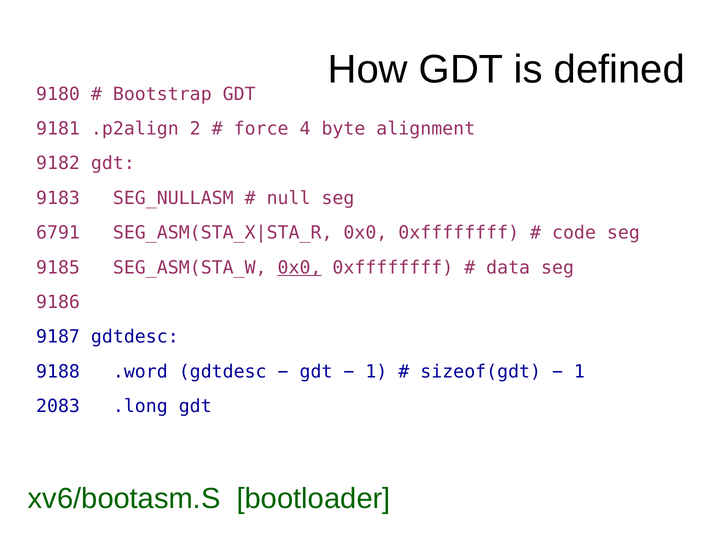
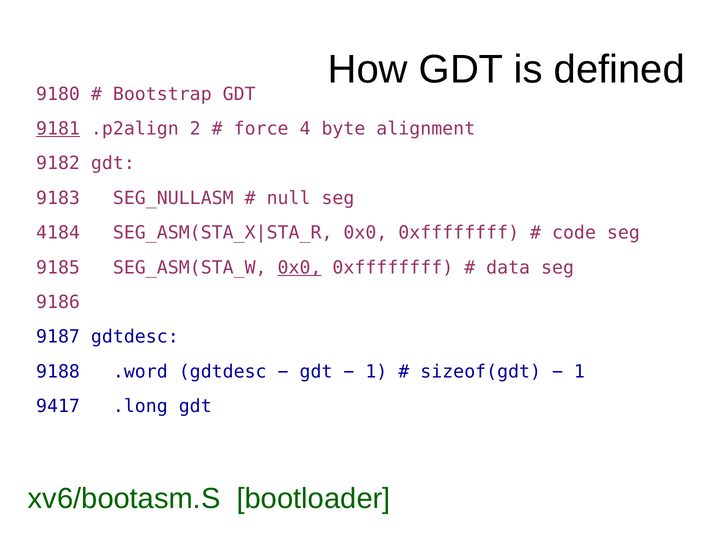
9181 underline: none -> present
6791: 6791 -> 4184
2083: 2083 -> 9417
